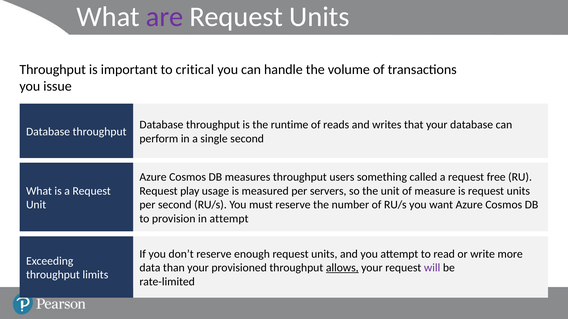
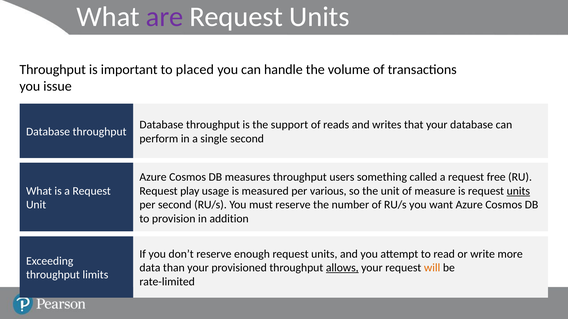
critical: critical -> placed
runtime: runtime -> support
servers: servers -> various
units at (518, 191) underline: none -> present
in attempt: attempt -> addition
will colour: purple -> orange
